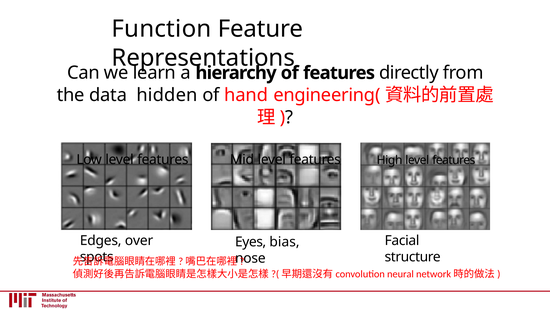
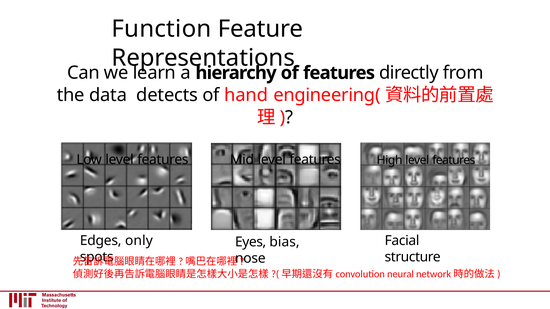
hidden: hidden -> detects
over: over -> only
